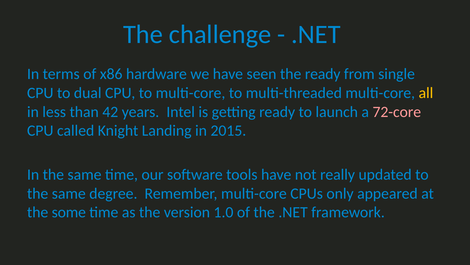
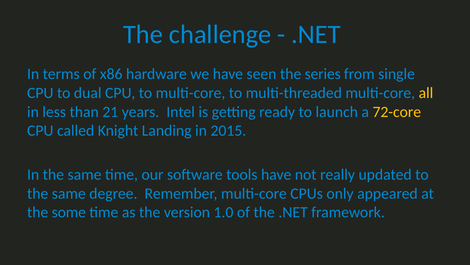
the ready: ready -> series
42: 42 -> 21
72-core colour: pink -> yellow
